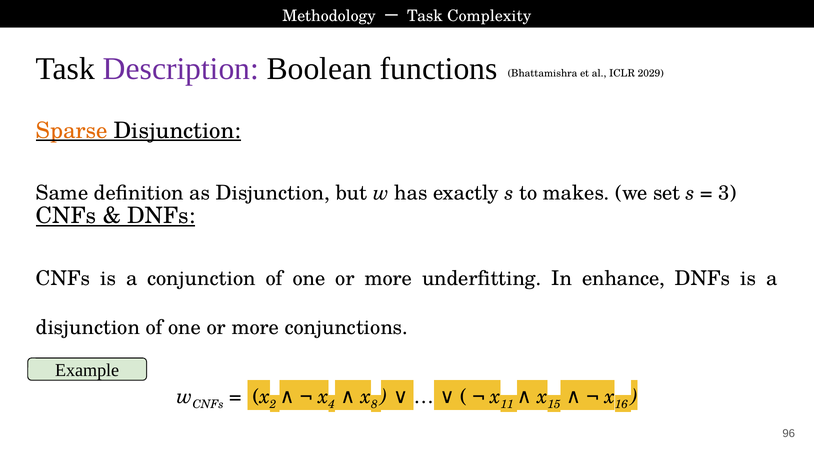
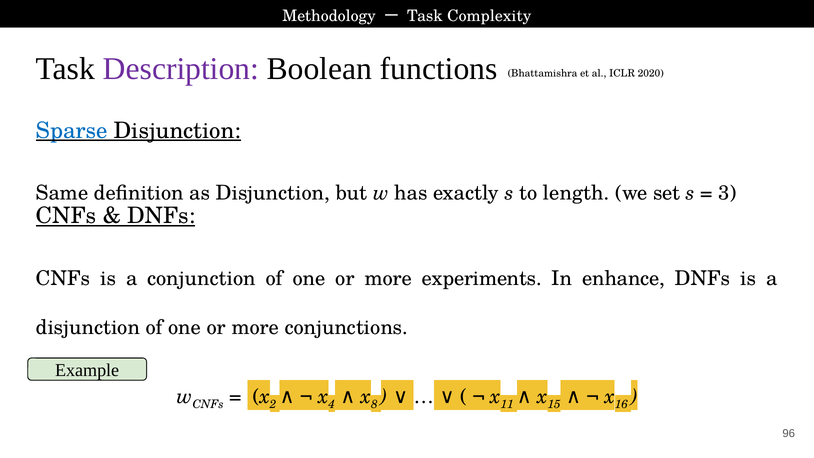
2029: 2029 -> 2020
Sparse colour: orange -> blue
makes: makes -> length
underfitting: underfitting -> experiments
